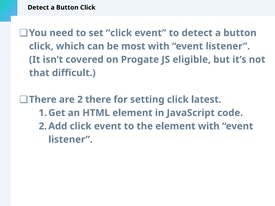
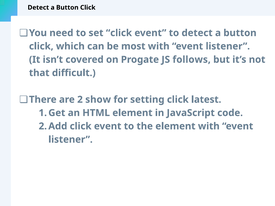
eligible: eligible -> follows
2 there: there -> show
